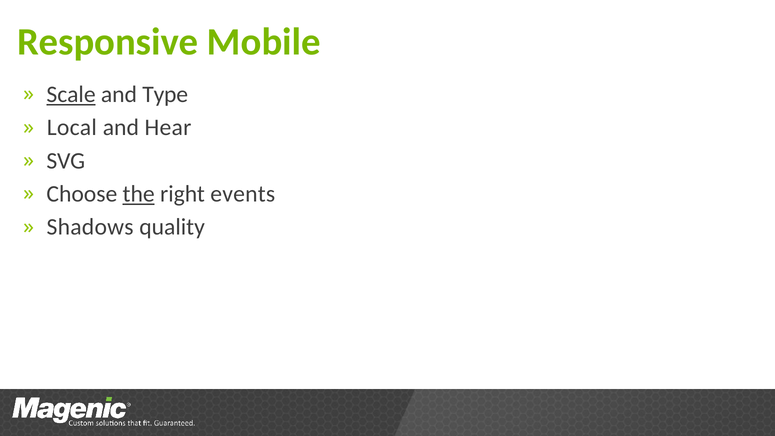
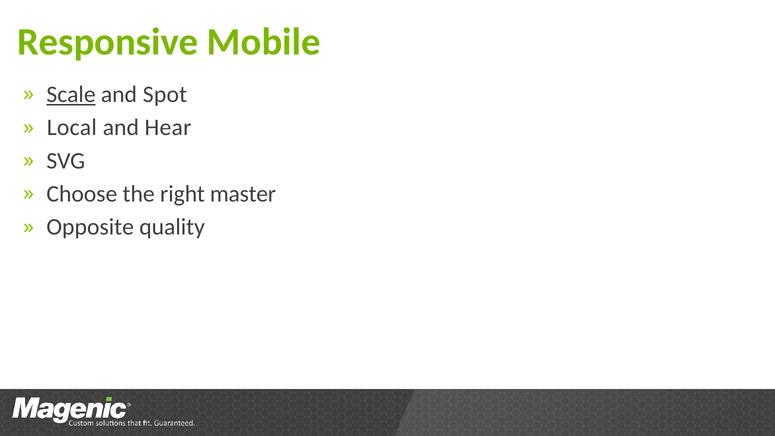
Type: Type -> Spot
the underline: present -> none
events: events -> master
Shadows: Shadows -> Opposite
